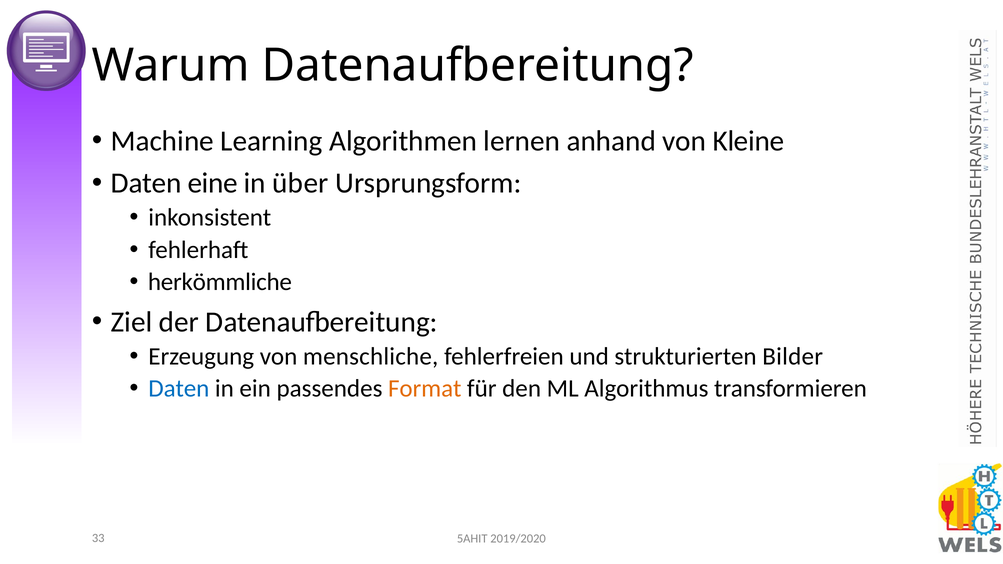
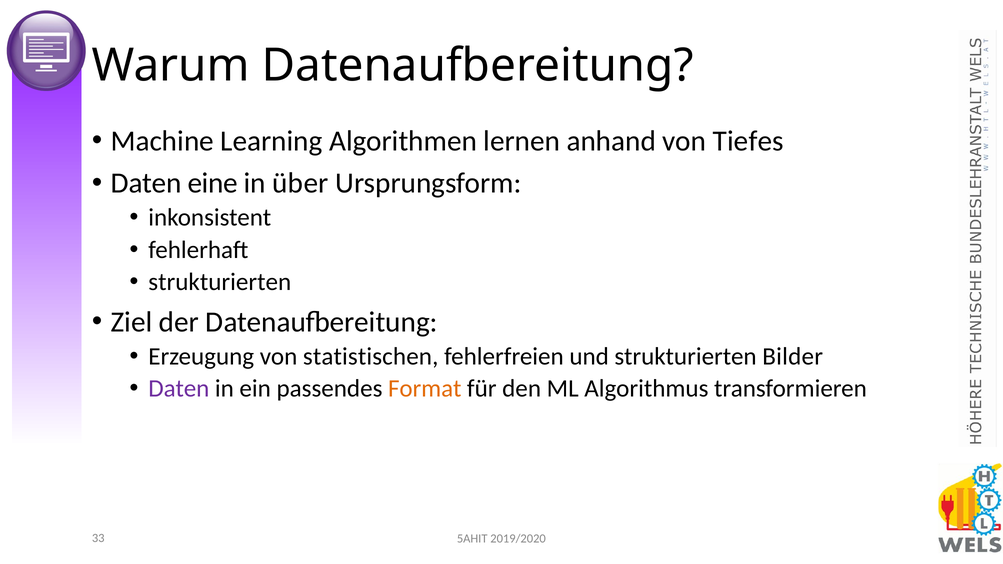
Kleine: Kleine -> Tiefes
herkömmliche at (220, 282): herkömmliche -> strukturierten
menschliche: menschliche -> statistischen
Daten at (179, 389) colour: blue -> purple
